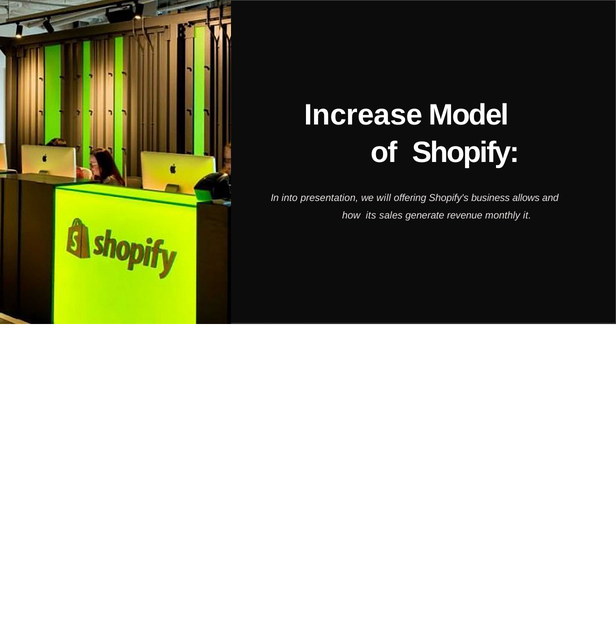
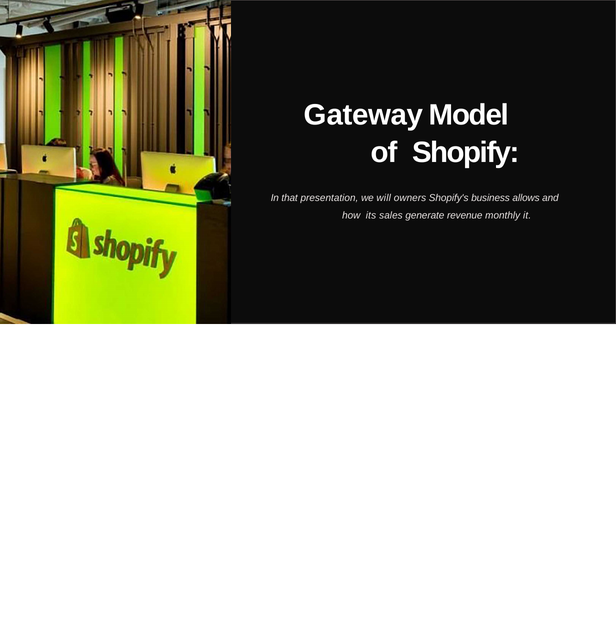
Increase: Increase -> Gateway
into: into -> that
offering: offering -> owners
